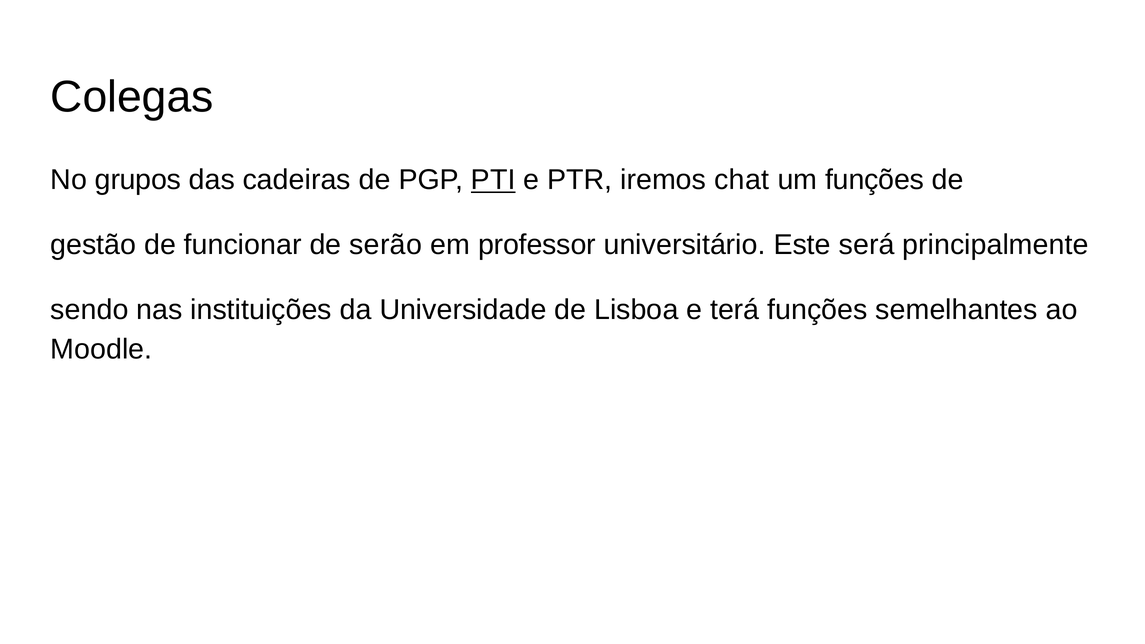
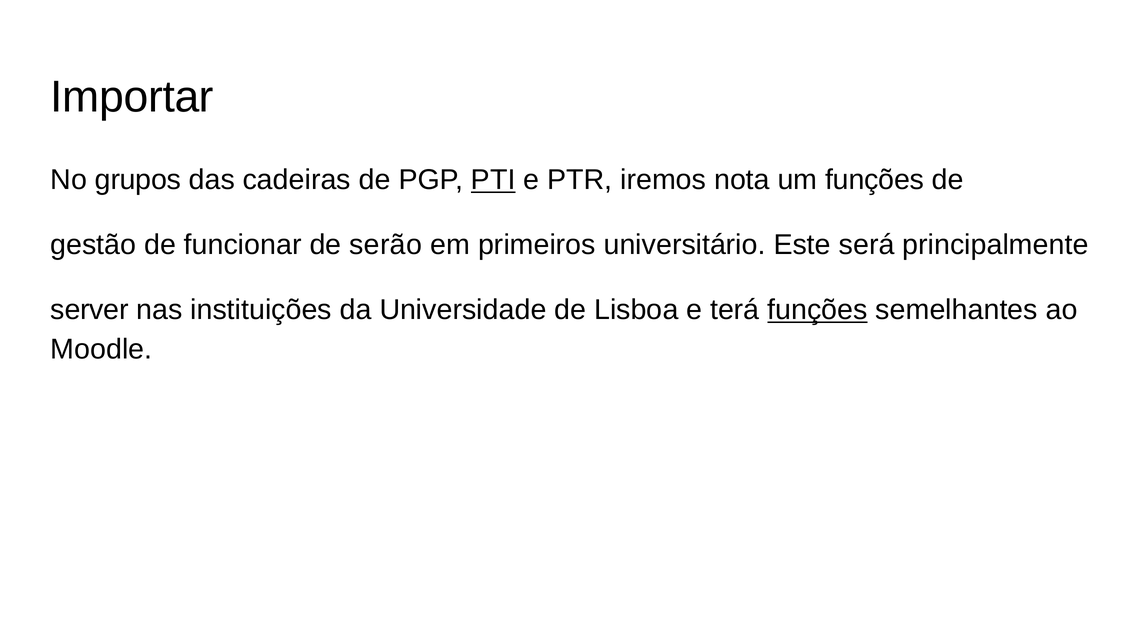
Colegas: Colegas -> Importar
chat: chat -> nota
professor: professor -> primeiros
sendo: sendo -> server
funções at (817, 310) underline: none -> present
